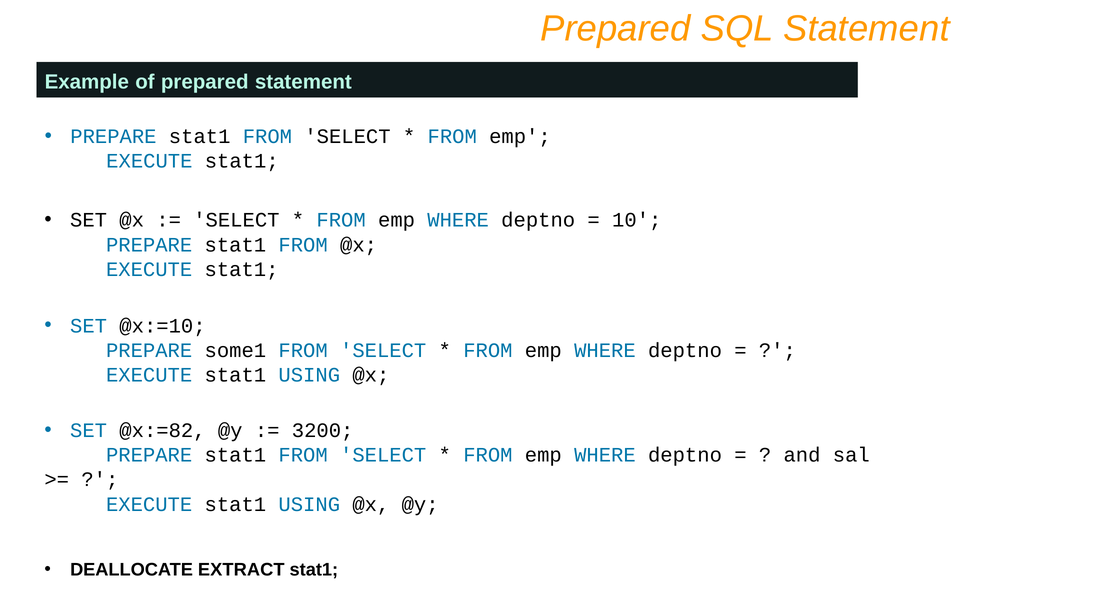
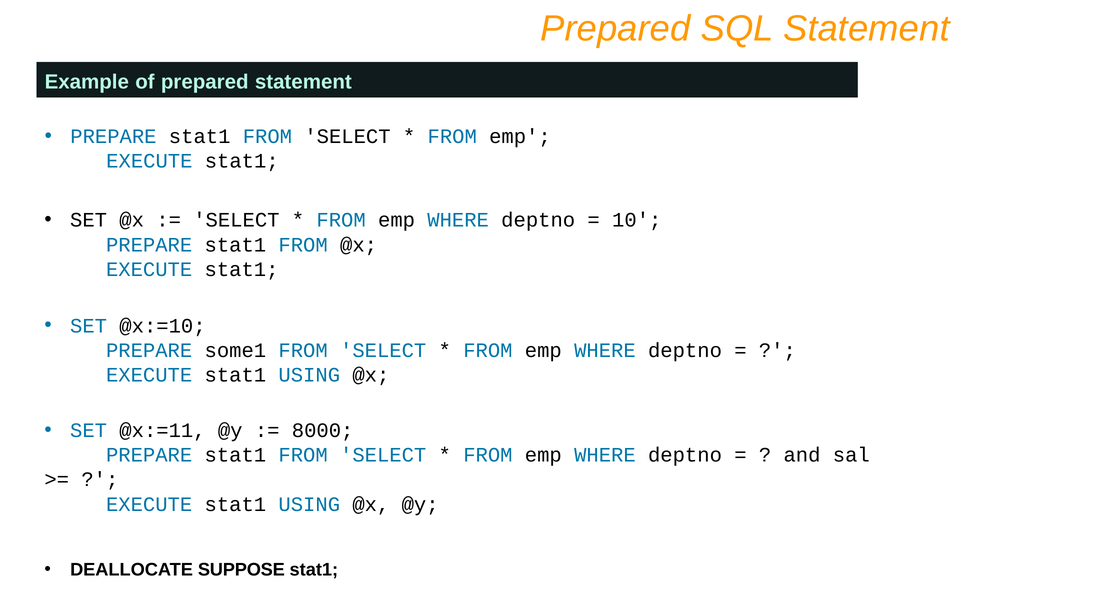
@x:=82: @x:=82 -> @x:=11
3200: 3200 -> 8000
EXTRACT: EXTRACT -> SUPPOSE
